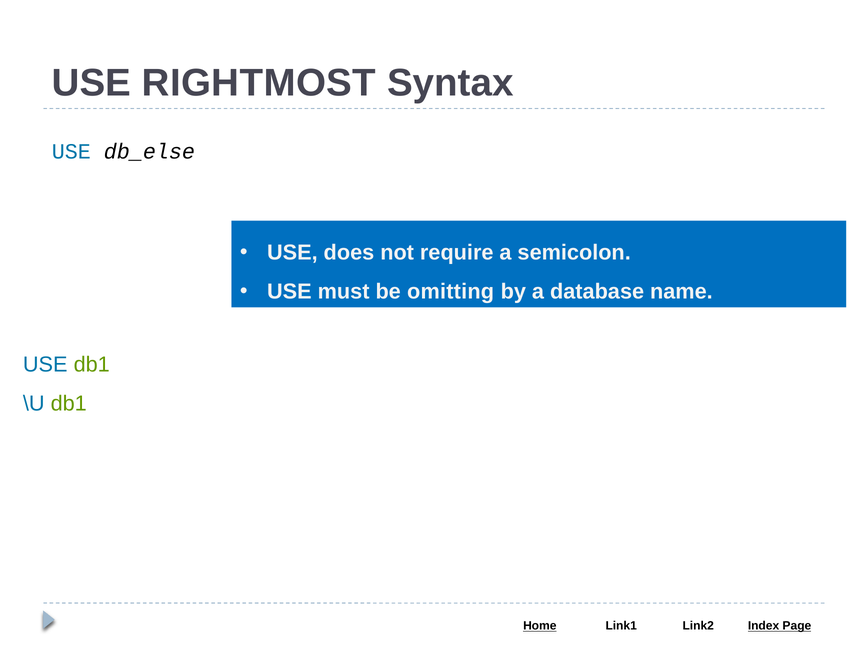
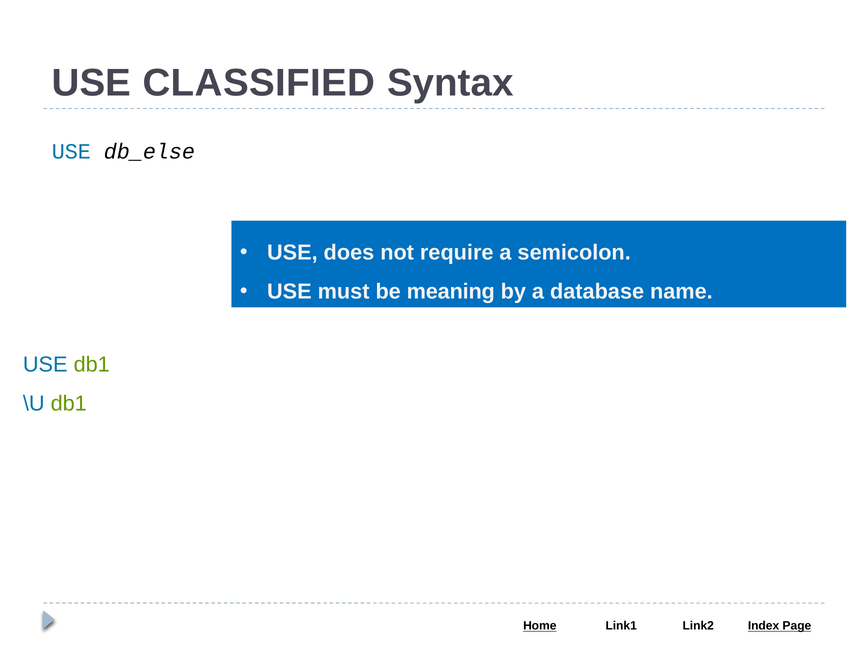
RIGHTMOST: RIGHTMOST -> CLASSIFIED
omitting: omitting -> meaning
